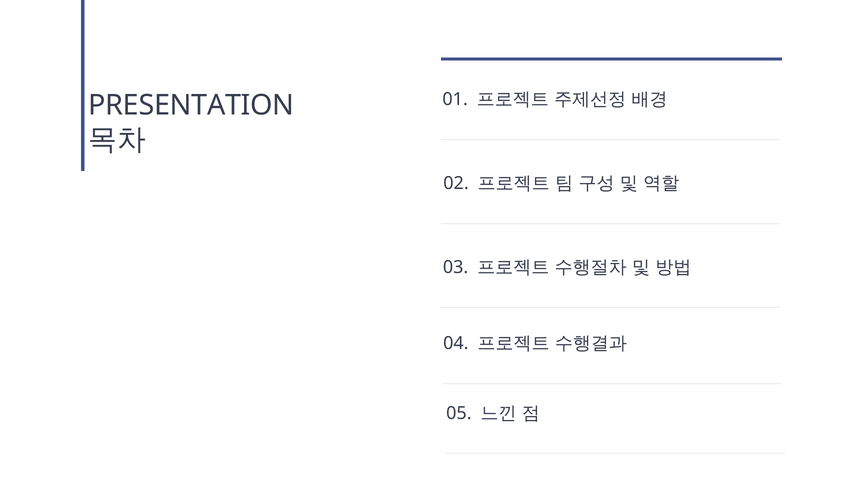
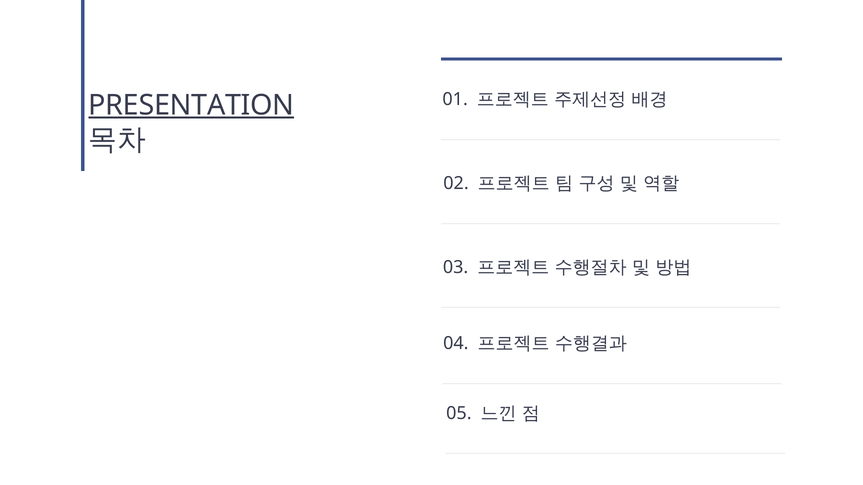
PRESENTATION underline: none -> present
